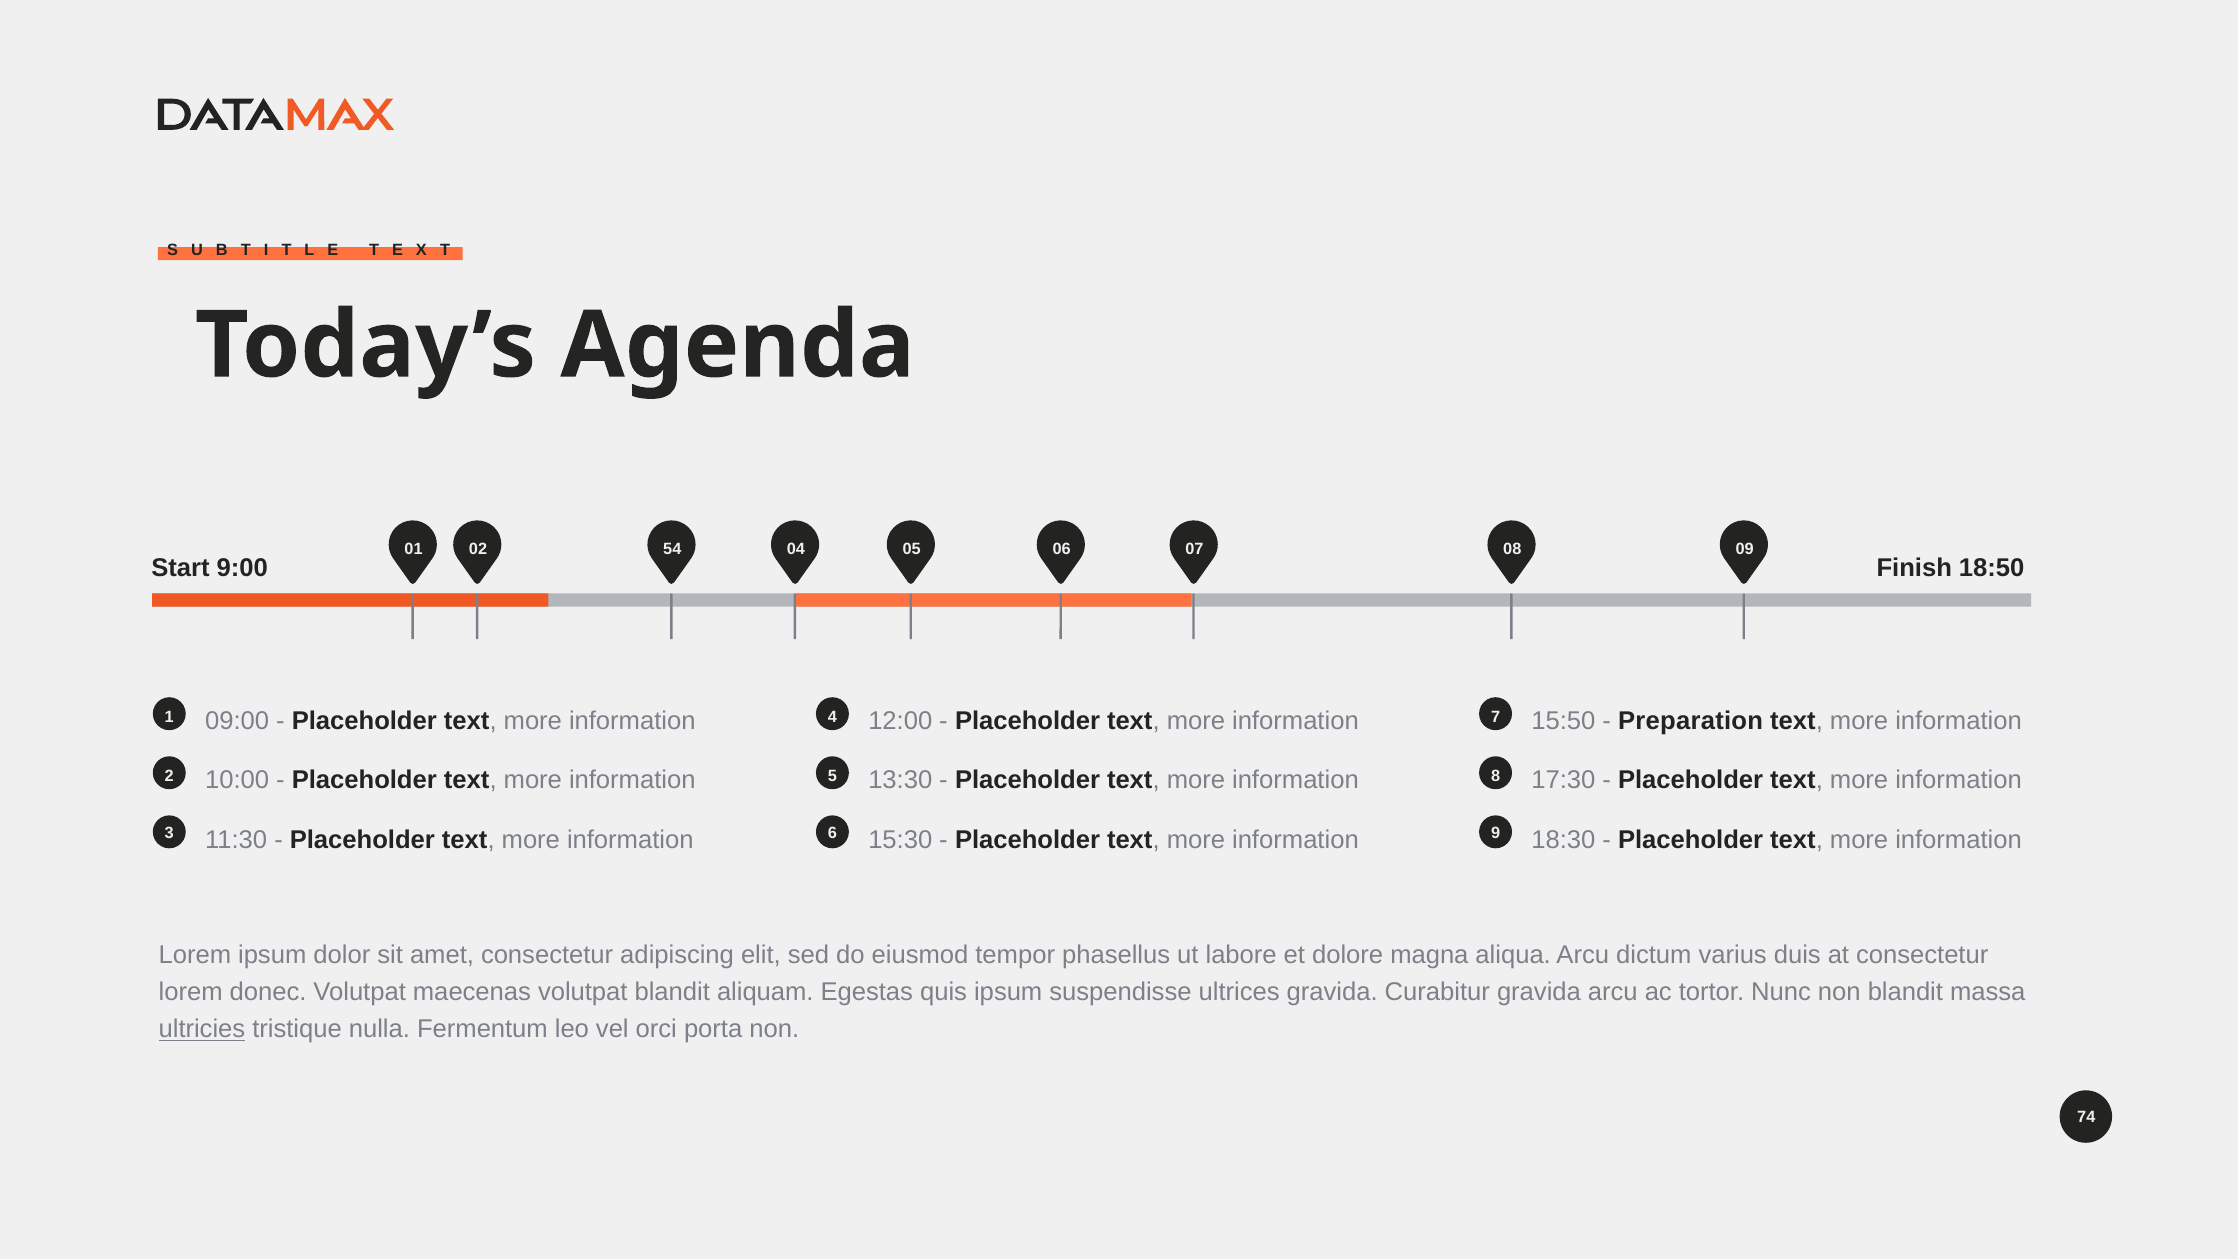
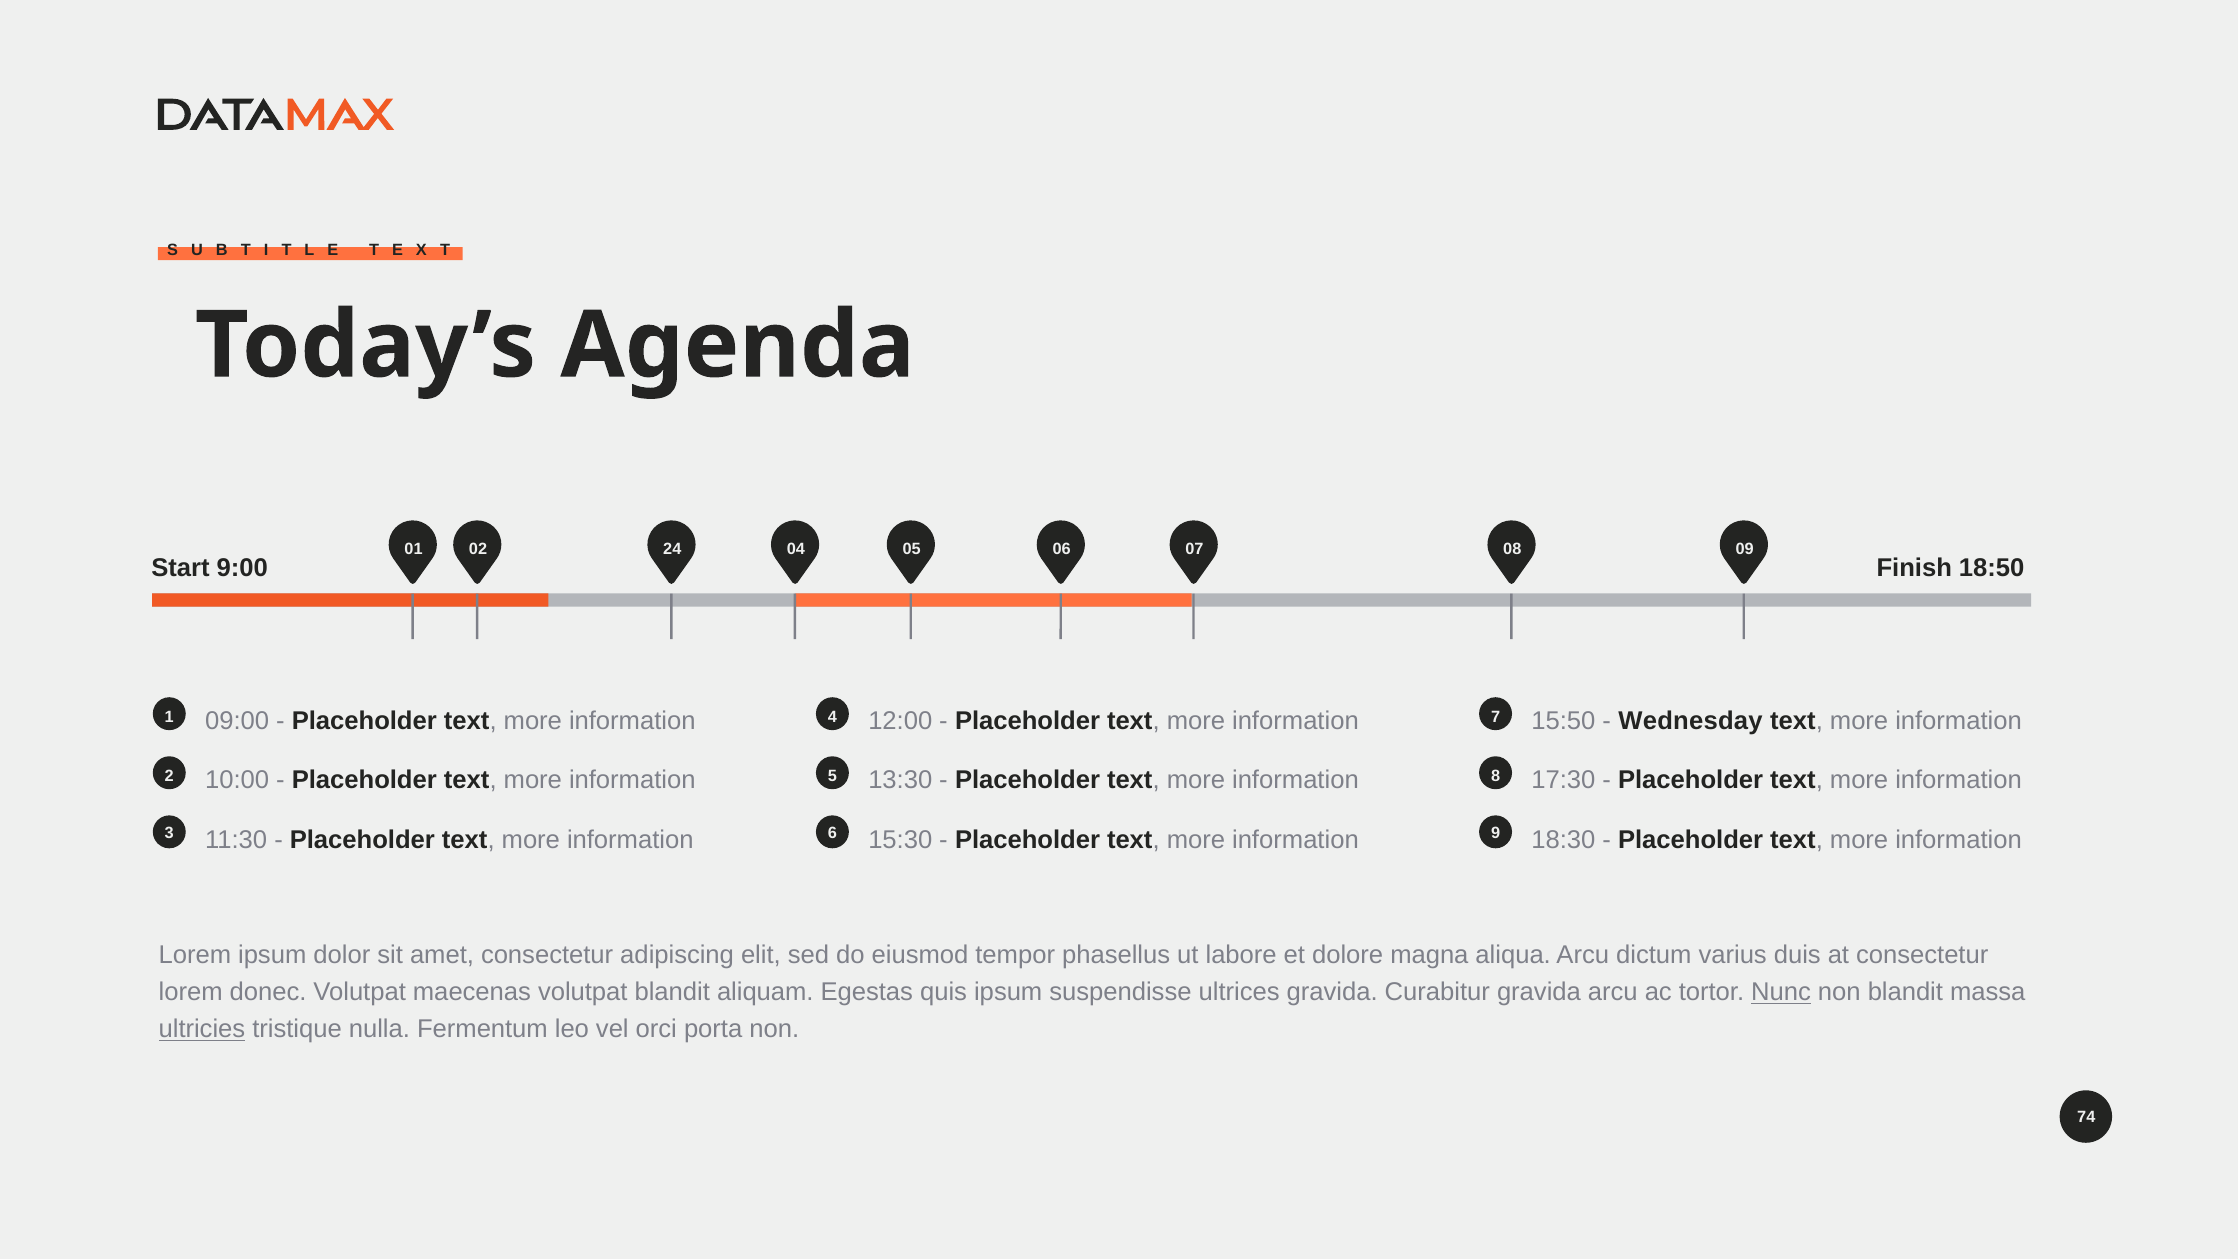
54: 54 -> 24
Preparation: Preparation -> Wednesday
Nunc underline: none -> present
